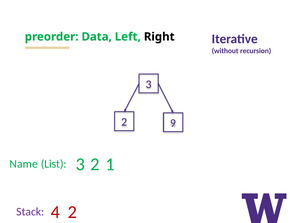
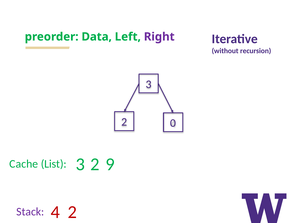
Right colour: black -> purple
9: 9 -> 0
Name: Name -> Cache
1: 1 -> 9
